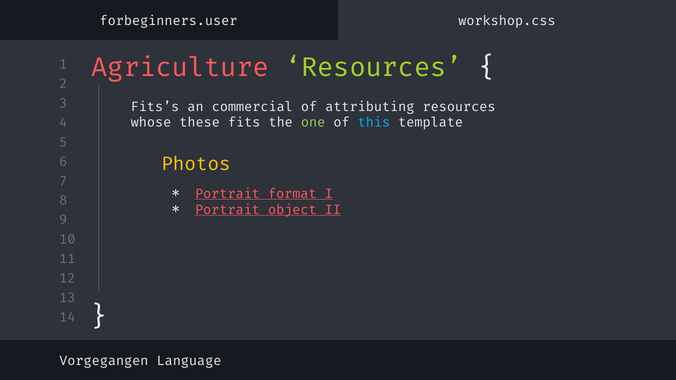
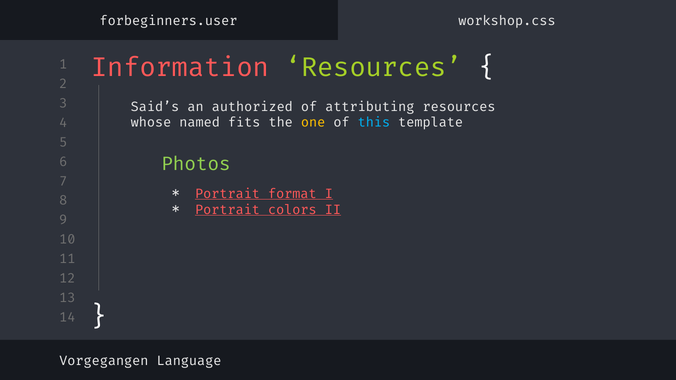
Agriculture: Agriculture -> Information
Fits’s: Fits’s -> Said’s
commercial: commercial -> authorized
these: these -> named
one colour: light green -> yellow
Photos colour: yellow -> light green
object: object -> colors
